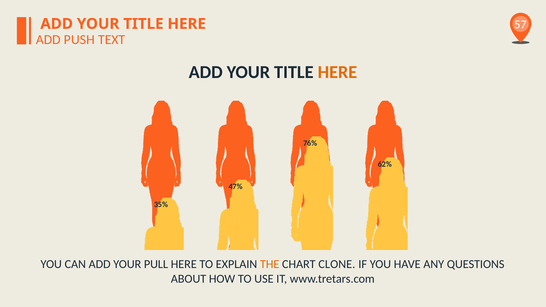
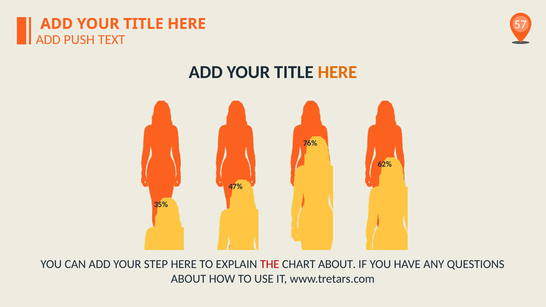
PULL: PULL -> STEP
THE colour: orange -> red
CHART CLONE: CLONE -> ABOUT
